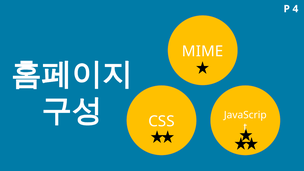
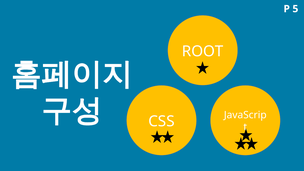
4: 4 -> 5
MIME: MIME -> ROOT
